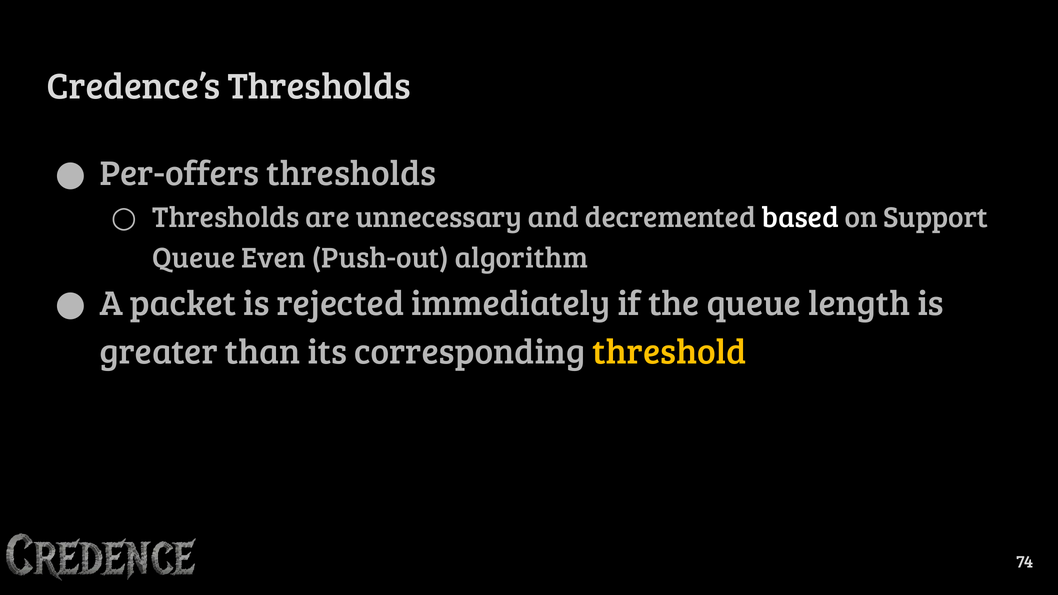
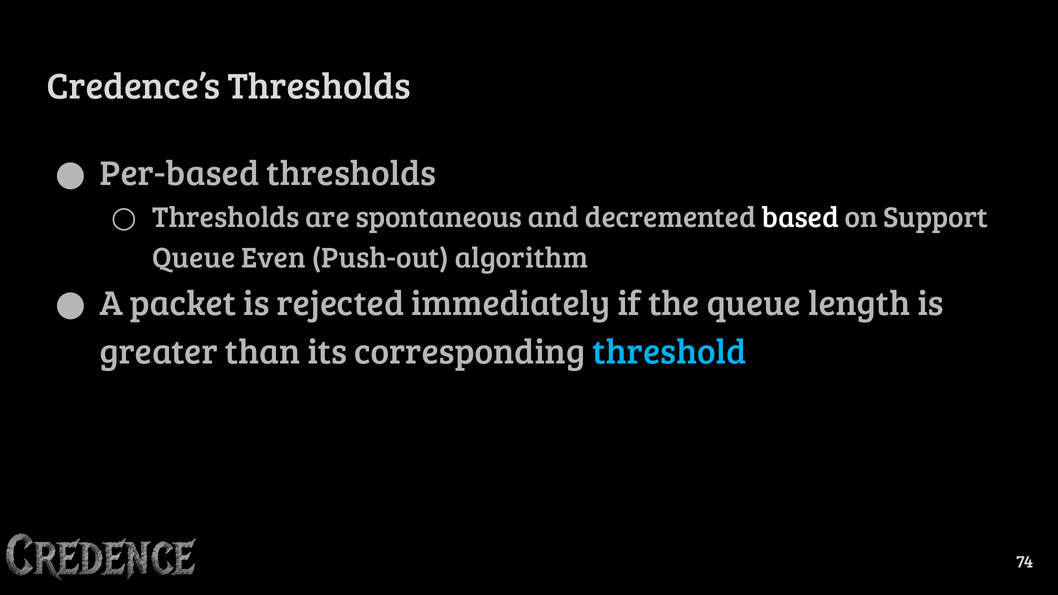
Per-offers: Per-offers -> Per-based
unnecessary: unnecessary -> spontaneous
threshold colour: yellow -> light blue
